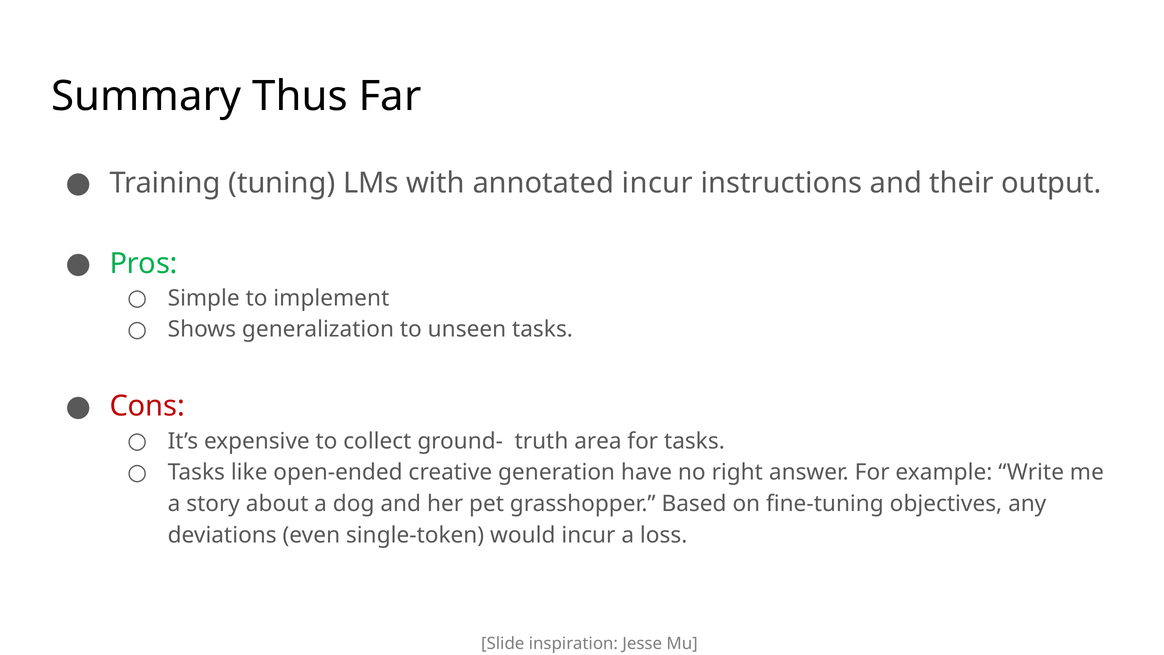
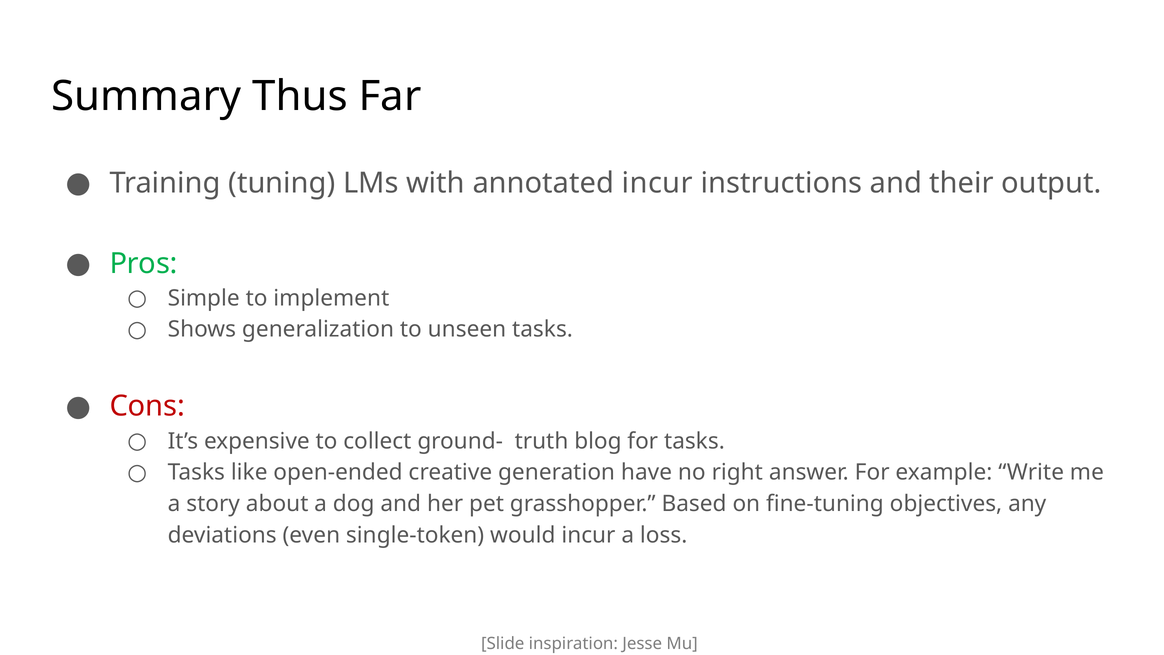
area: area -> blog
